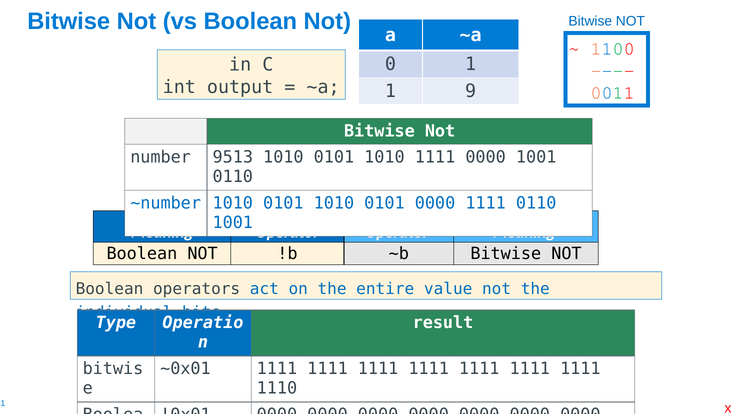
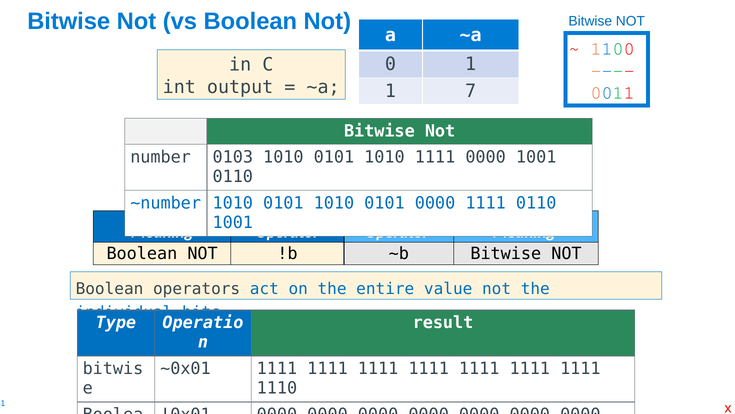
9: 9 -> 7
9513: 9513 -> 0103
